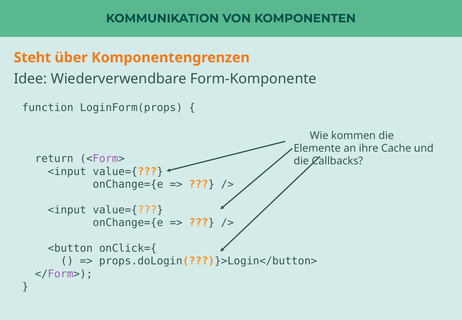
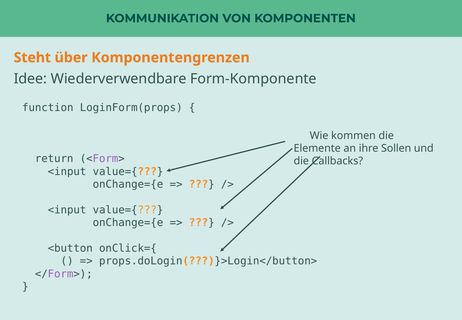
Cache: Cache -> Sollen
